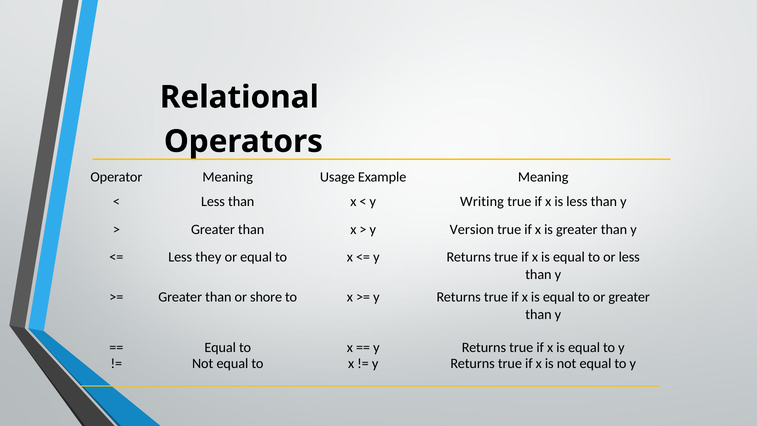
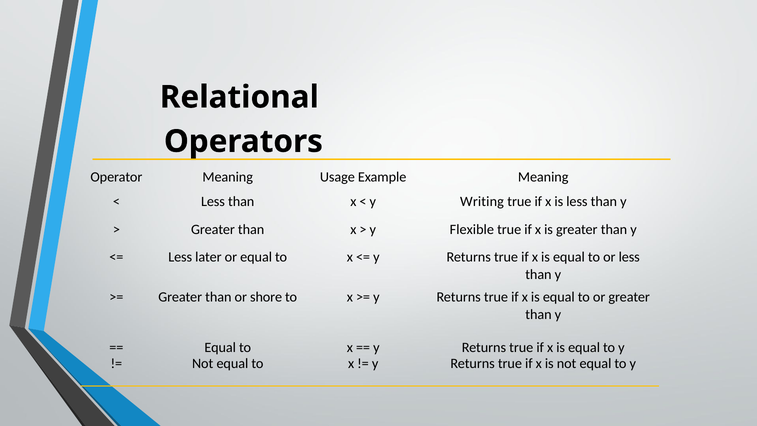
Version: Version -> Flexible
they: they -> later
